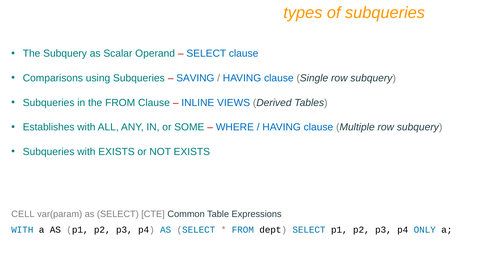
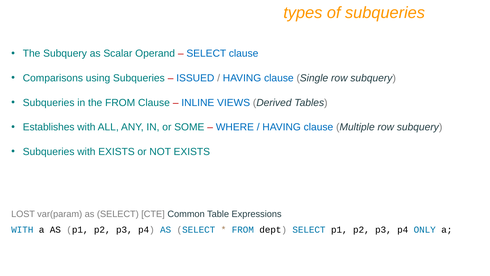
SAVING: SAVING -> ISSUED
CELL: CELL -> LOST
